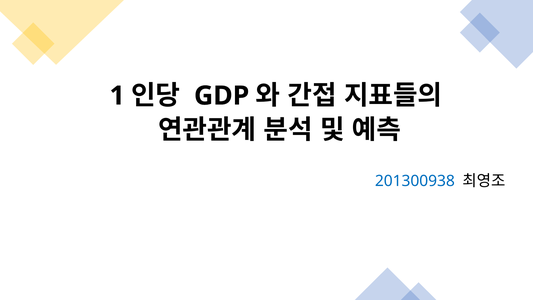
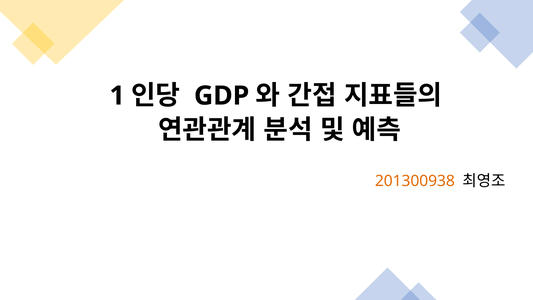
201300938 colour: blue -> orange
